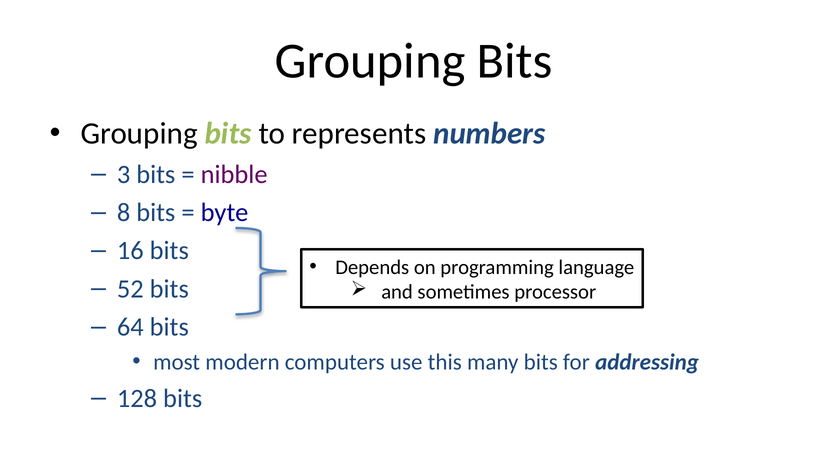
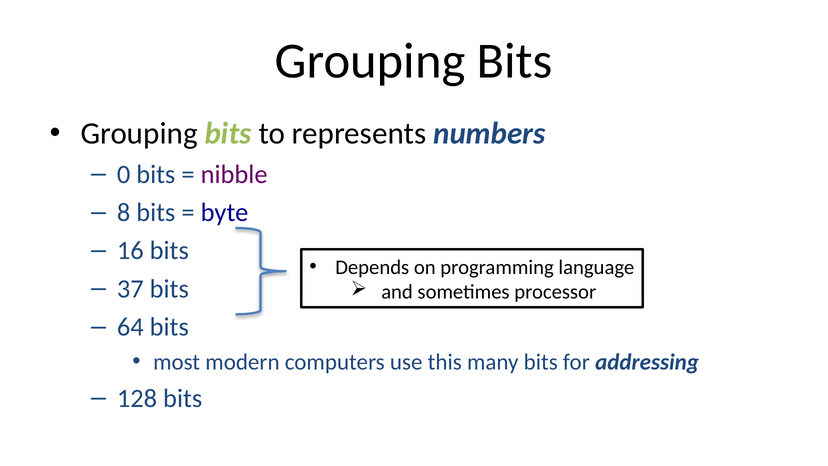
3: 3 -> 0
52: 52 -> 37
